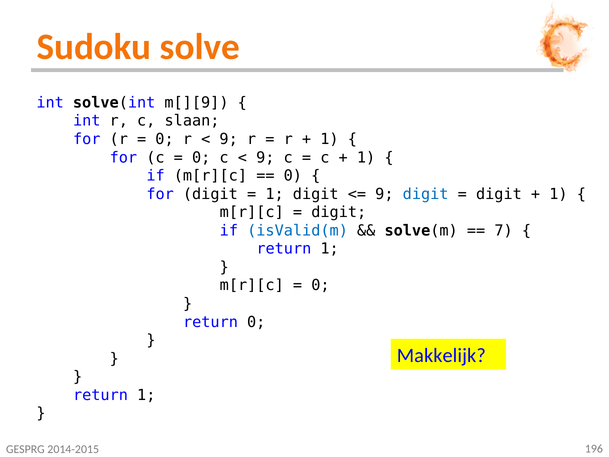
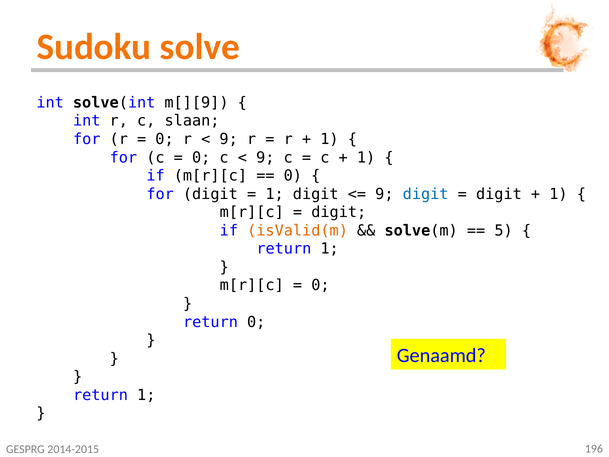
isValid(m colour: blue -> orange
7: 7 -> 5
Makkelijk: Makkelijk -> Genaamd
